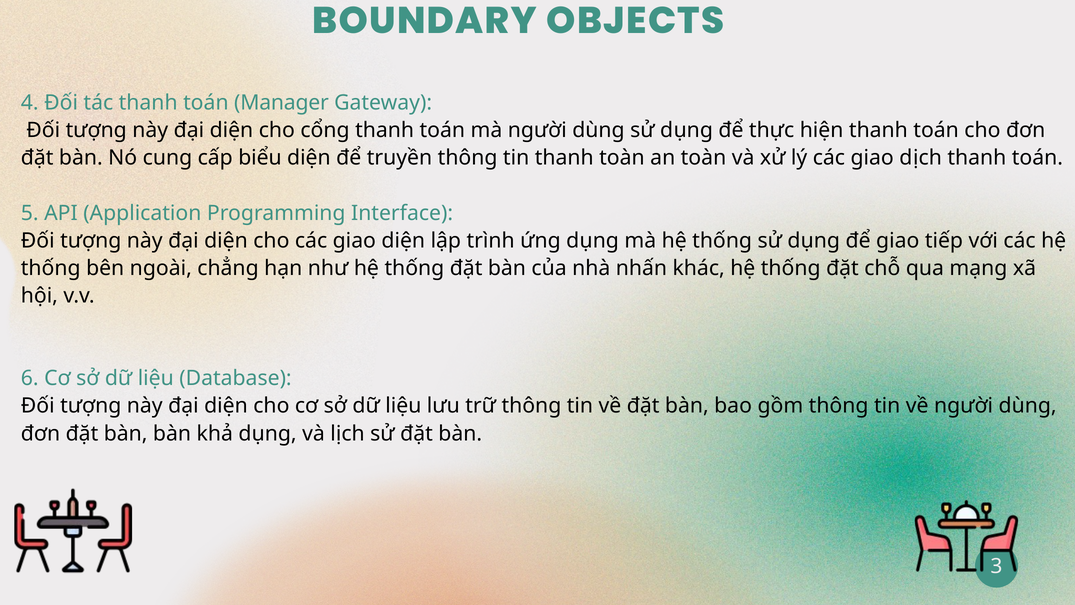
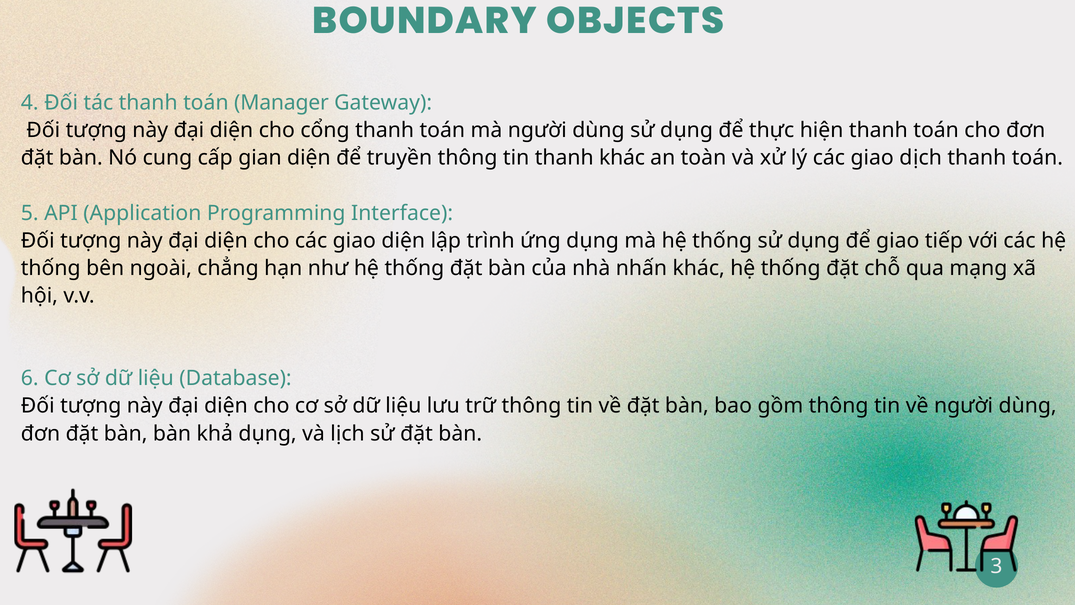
biểu: biểu -> gian
thanh toàn: toàn -> khác
